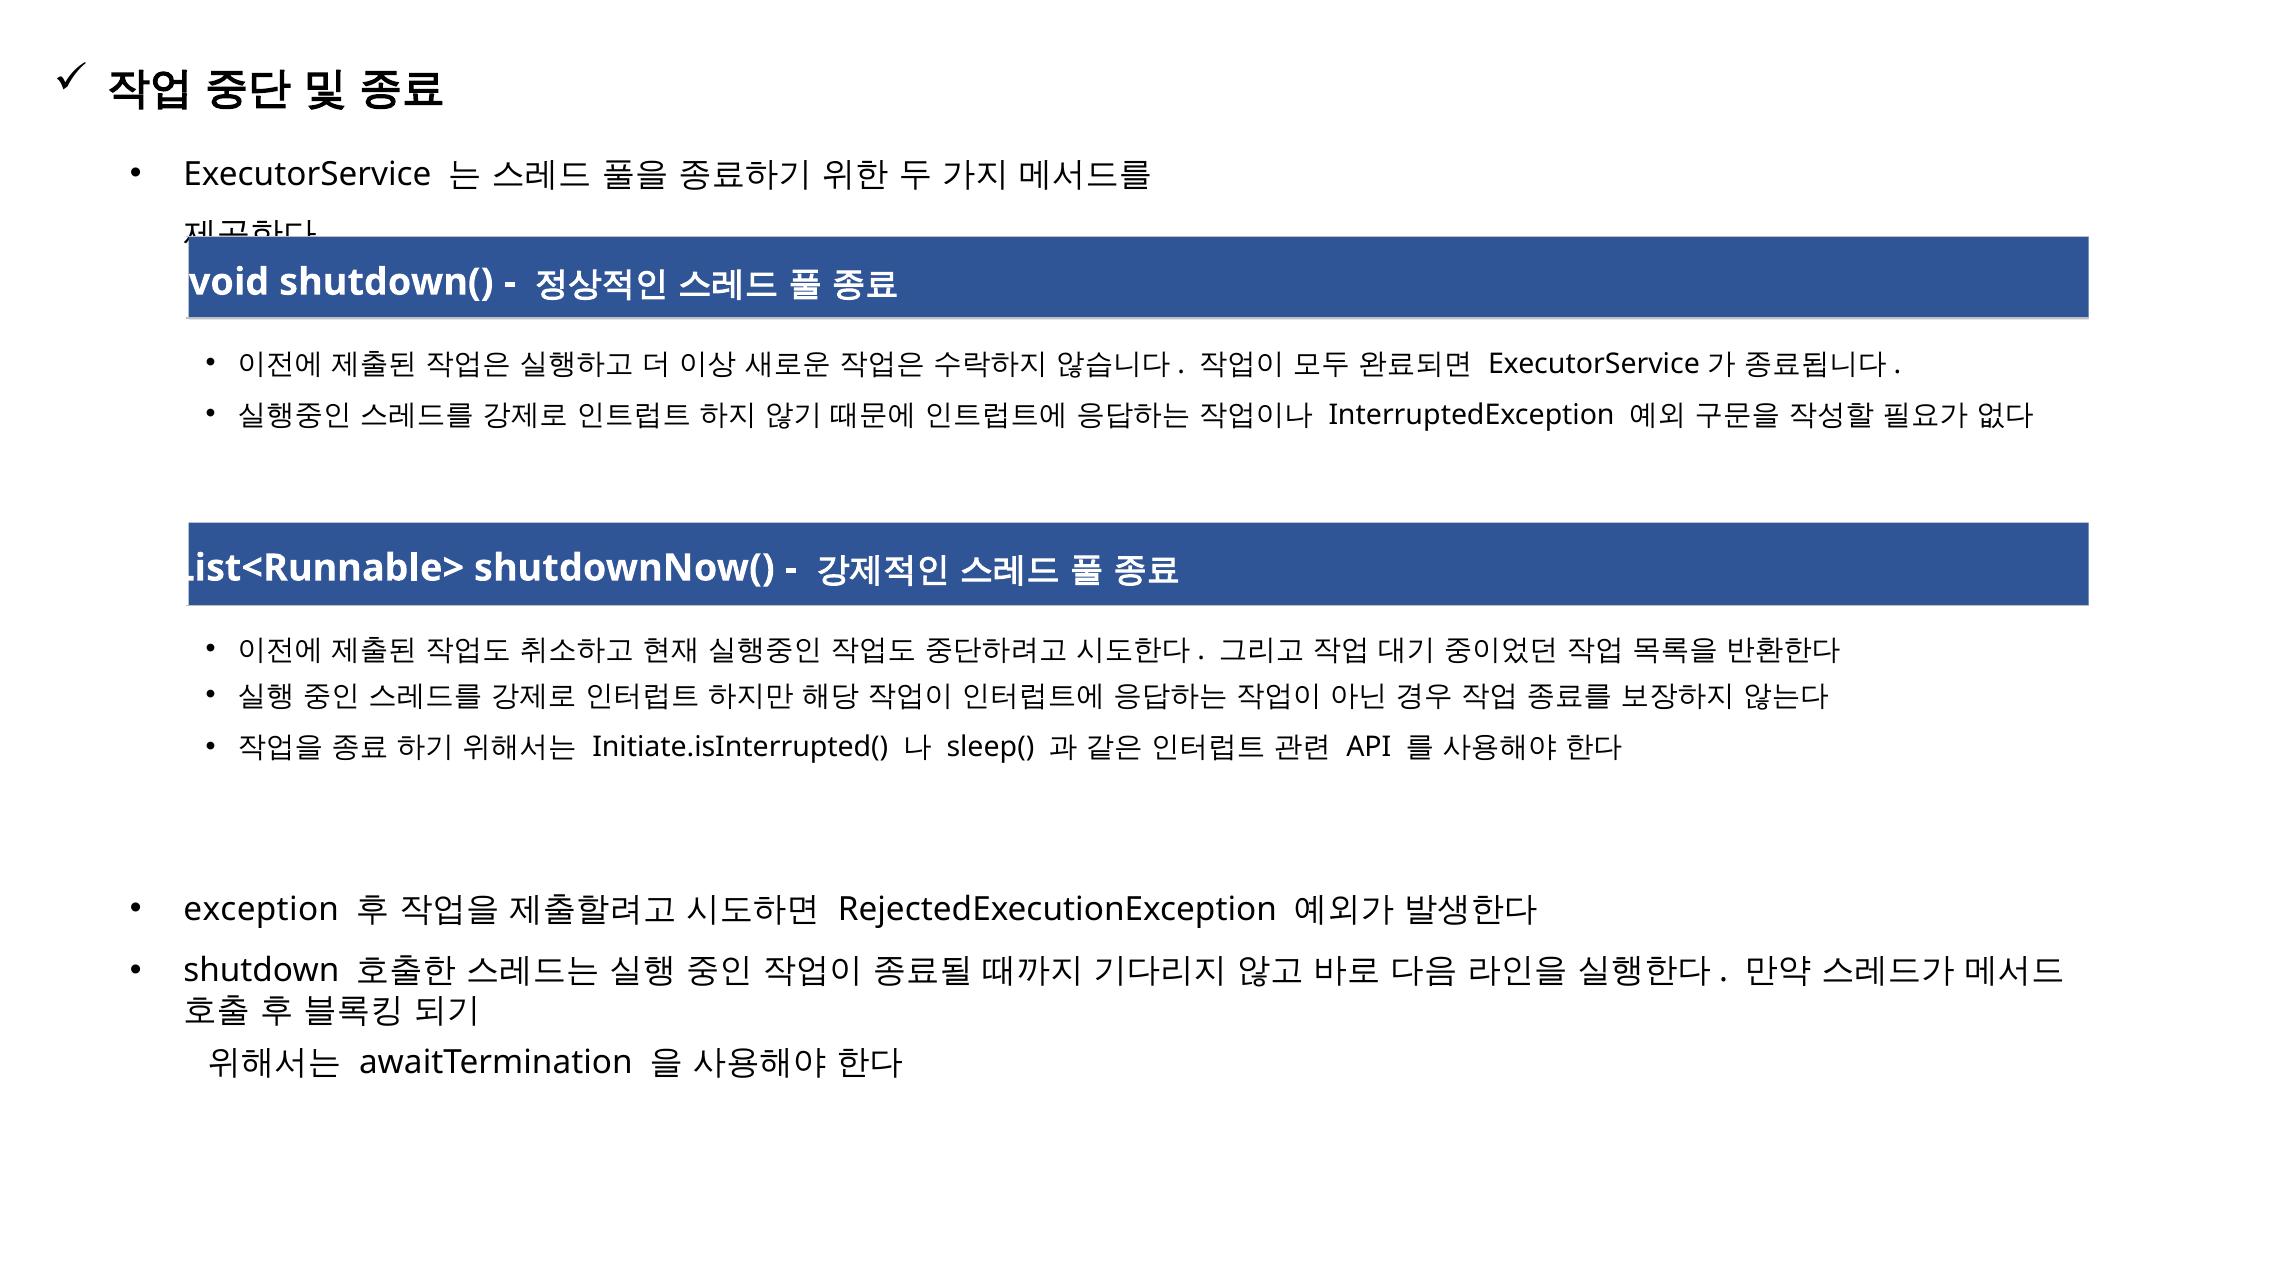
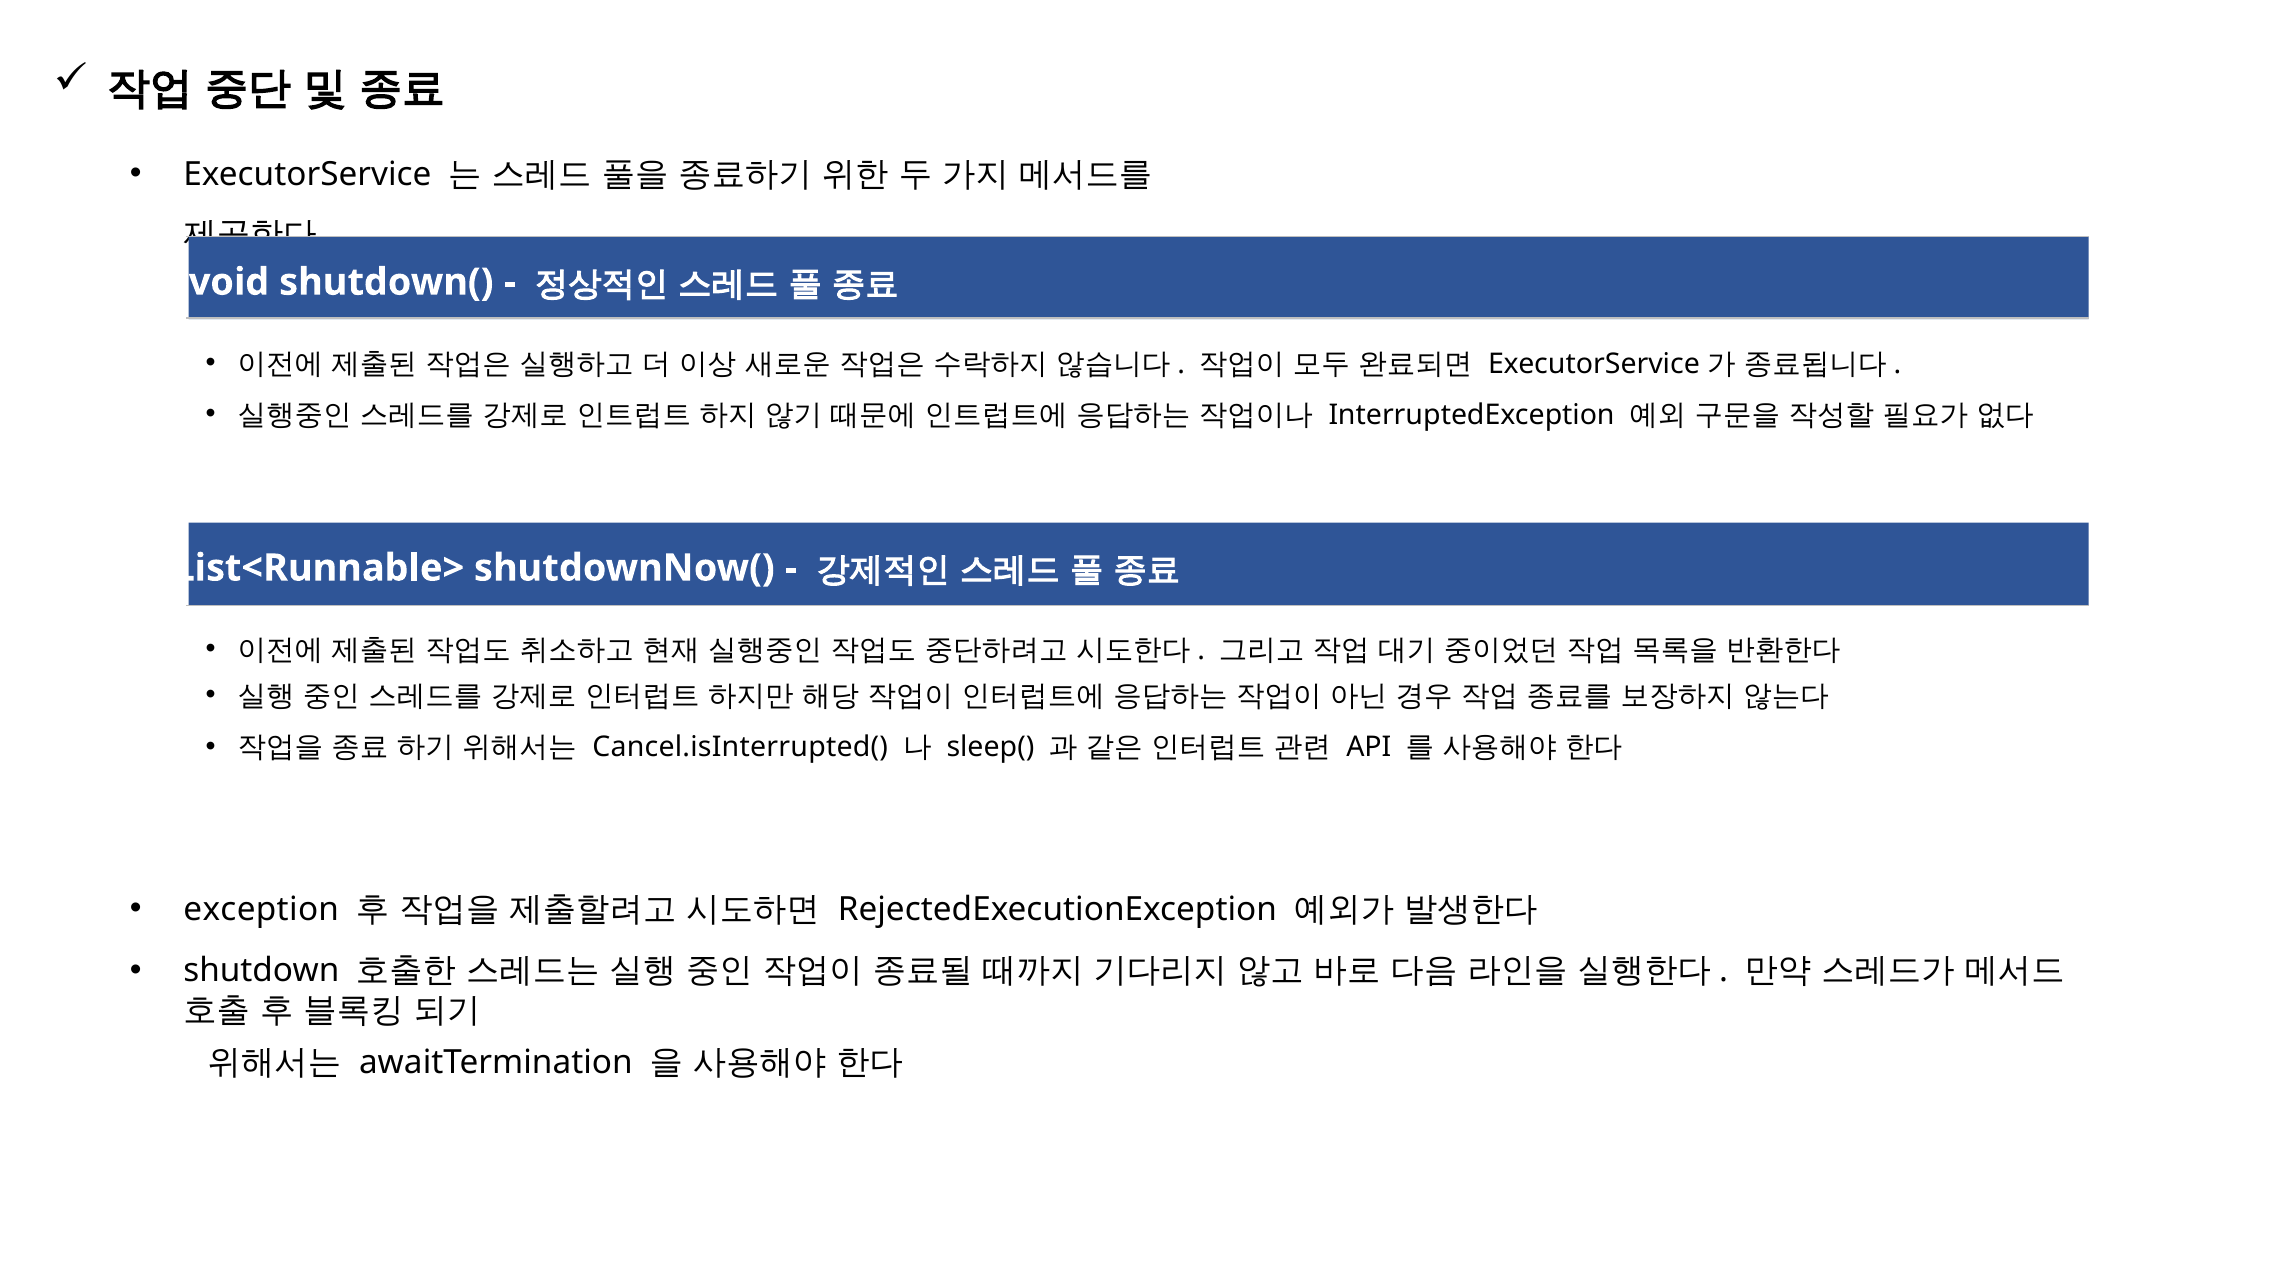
Initiate.isInterrupted(: Initiate.isInterrupted( -> Cancel.isInterrupted(
